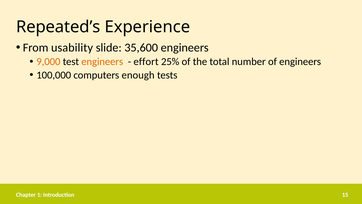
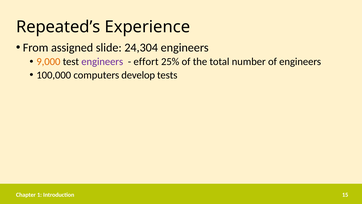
usability: usability -> assigned
35,600: 35,600 -> 24,304
engineers at (102, 62) colour: orange -> purple
enough: enough -> develop
